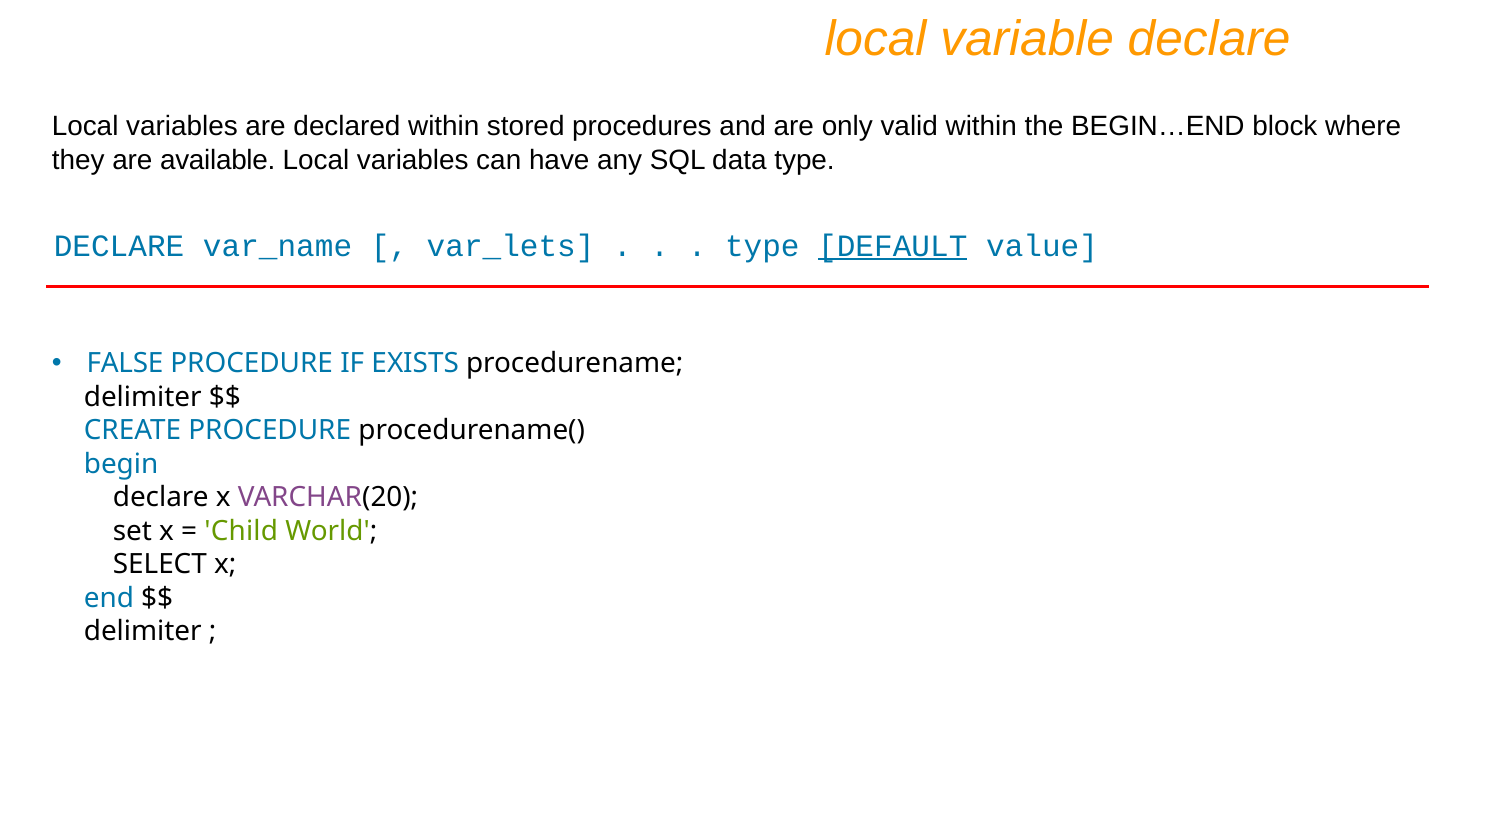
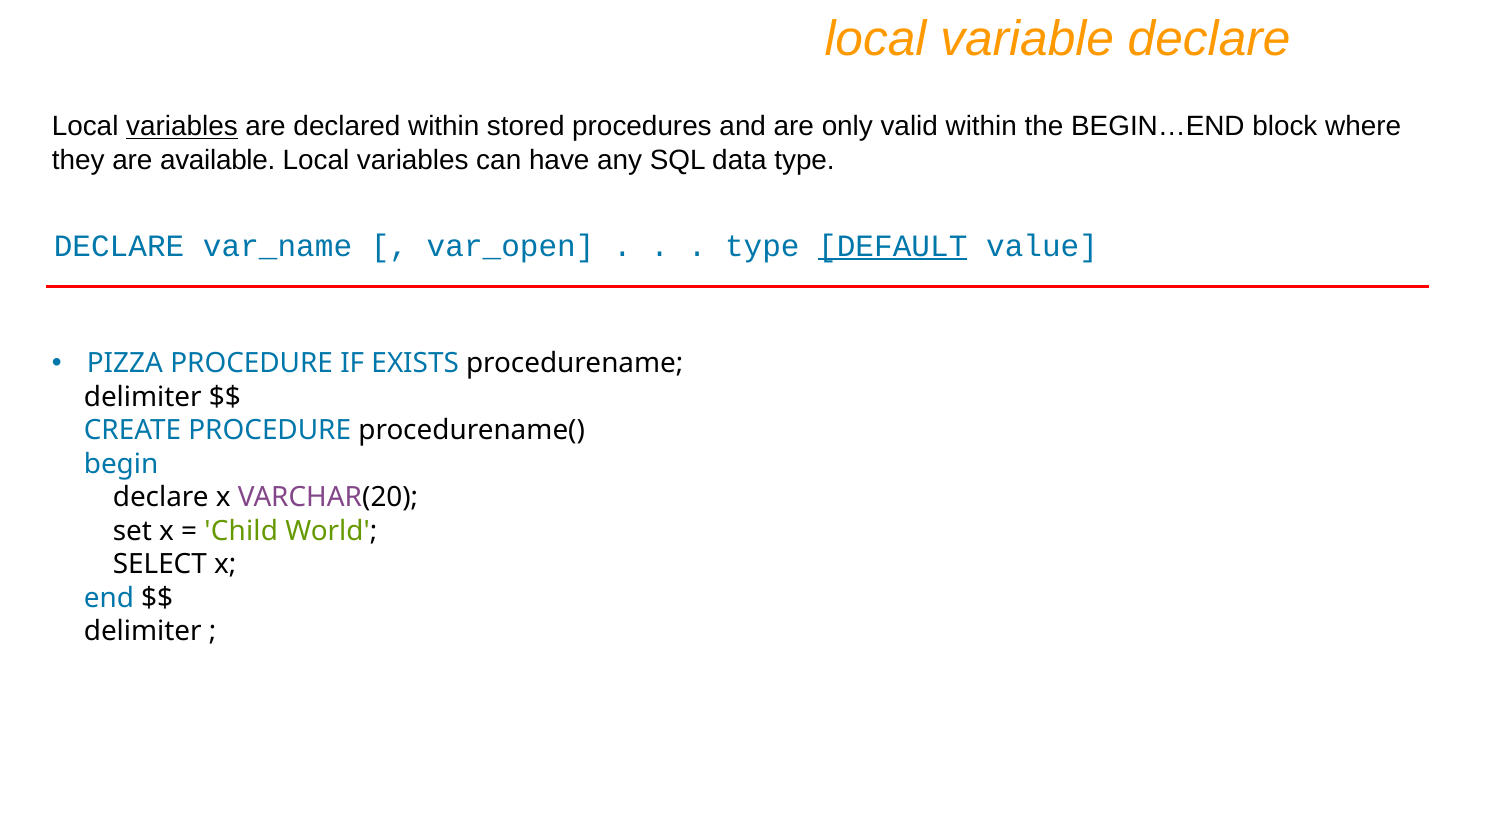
variables at (182, 126) underline: none -> present
var_lets: var_lets -> var_open
FALSE: FALSE -> PIZZA
